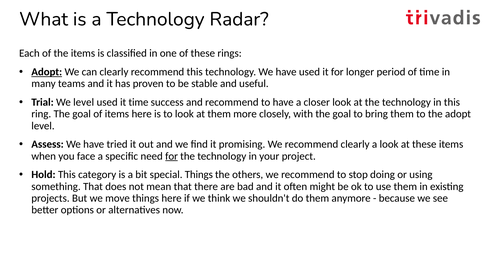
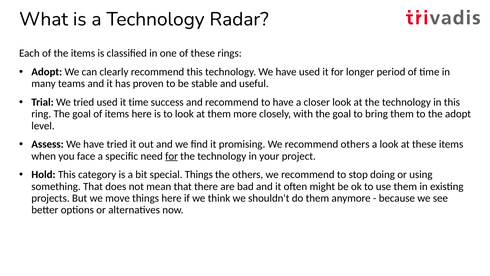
Adopt at (47, 72) underline: present -> none
We level: level -> tried
recommend clearly: clearly -> others
